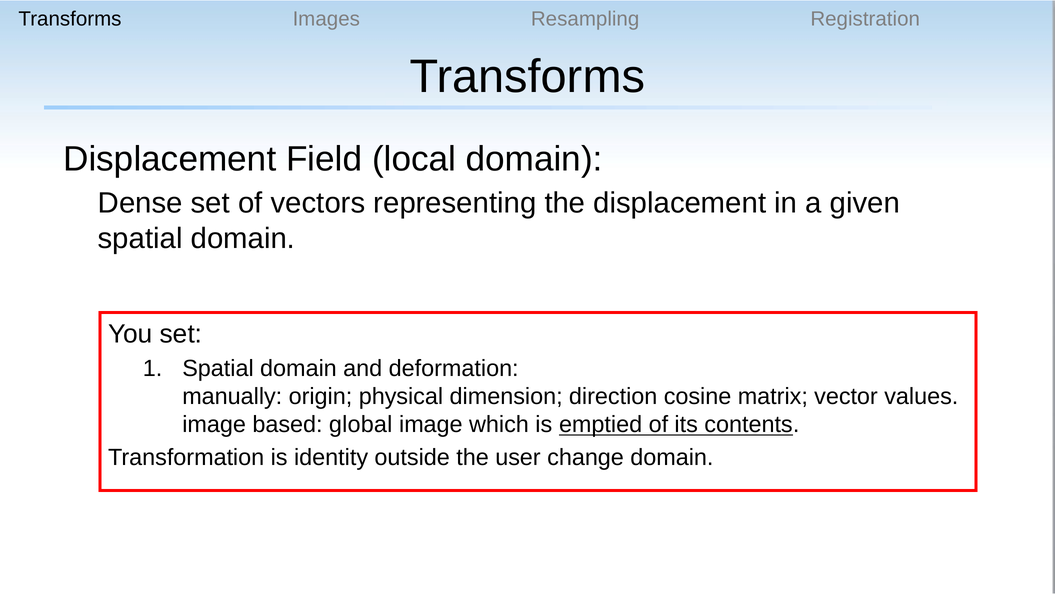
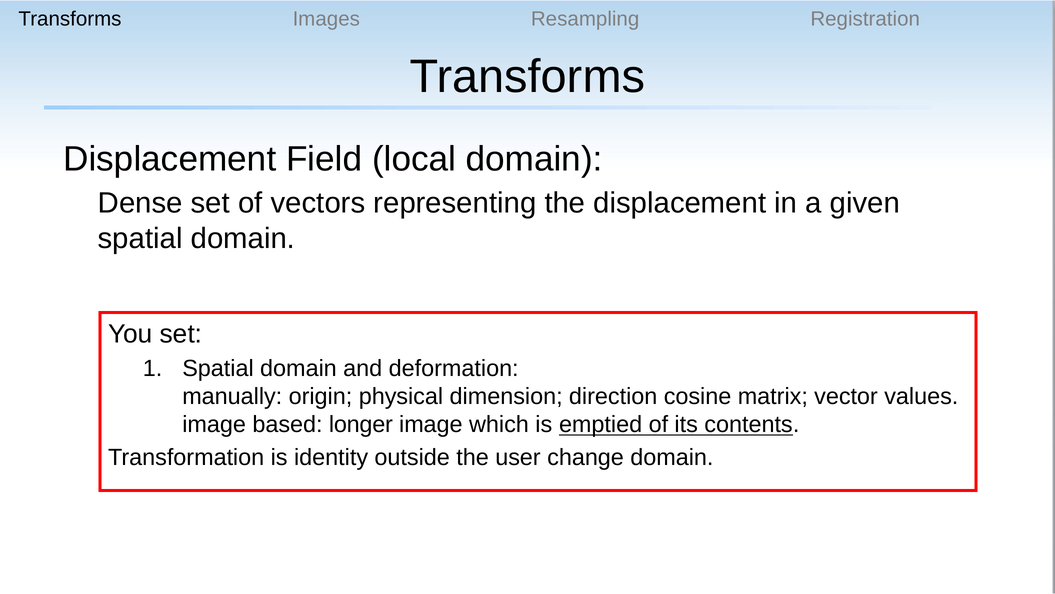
global: global -> longer
